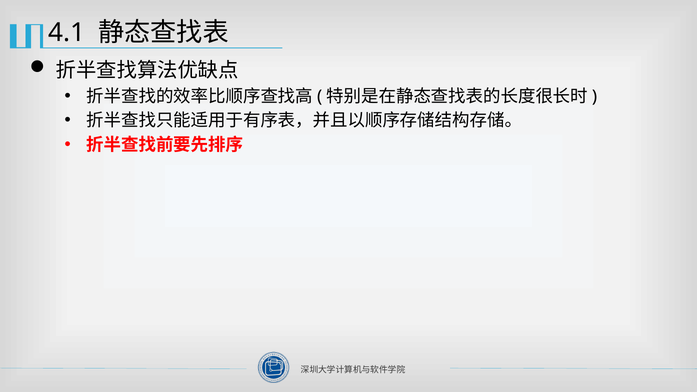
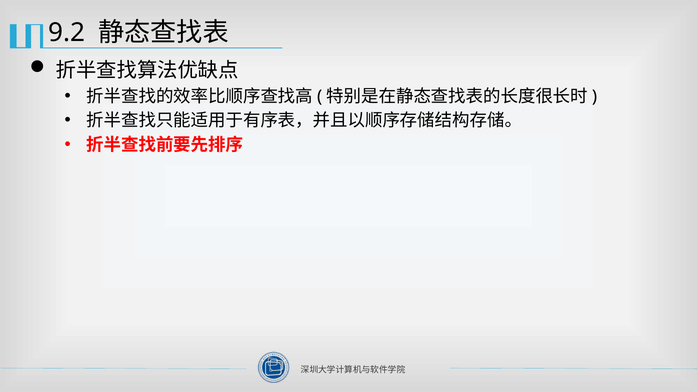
4.1: 4.1 -> 9.2
